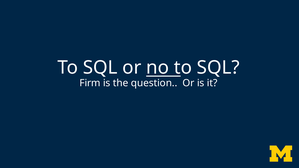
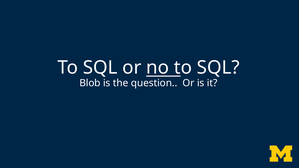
Firm: Firm -> Blob
